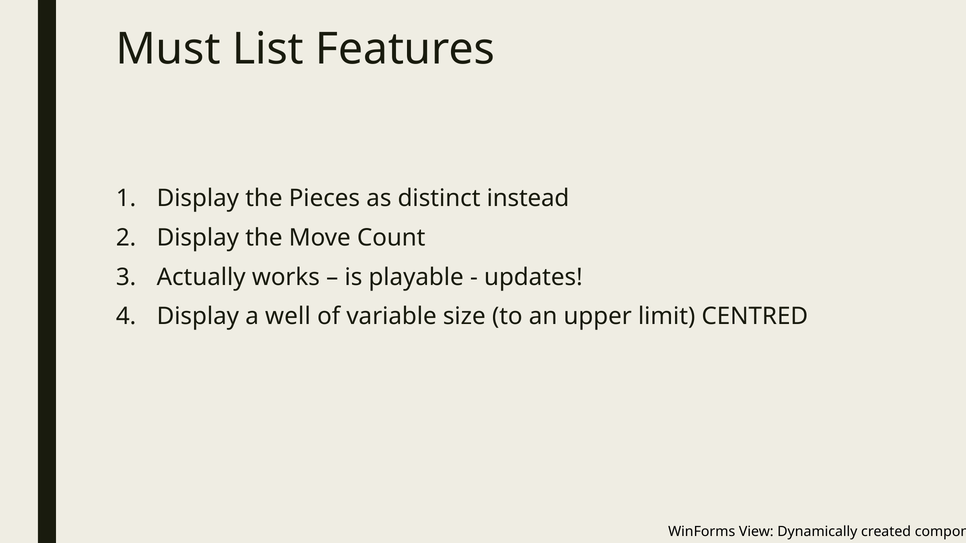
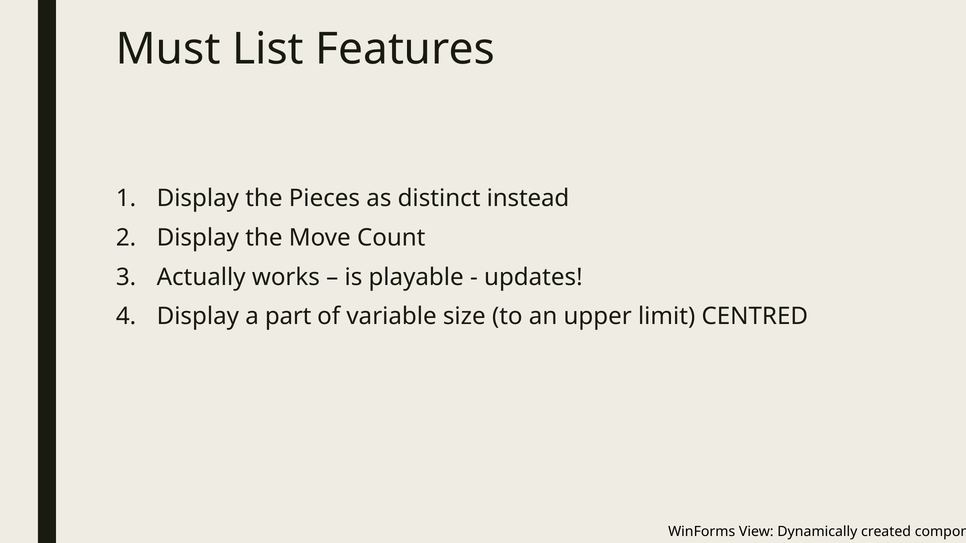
well: well -> part
